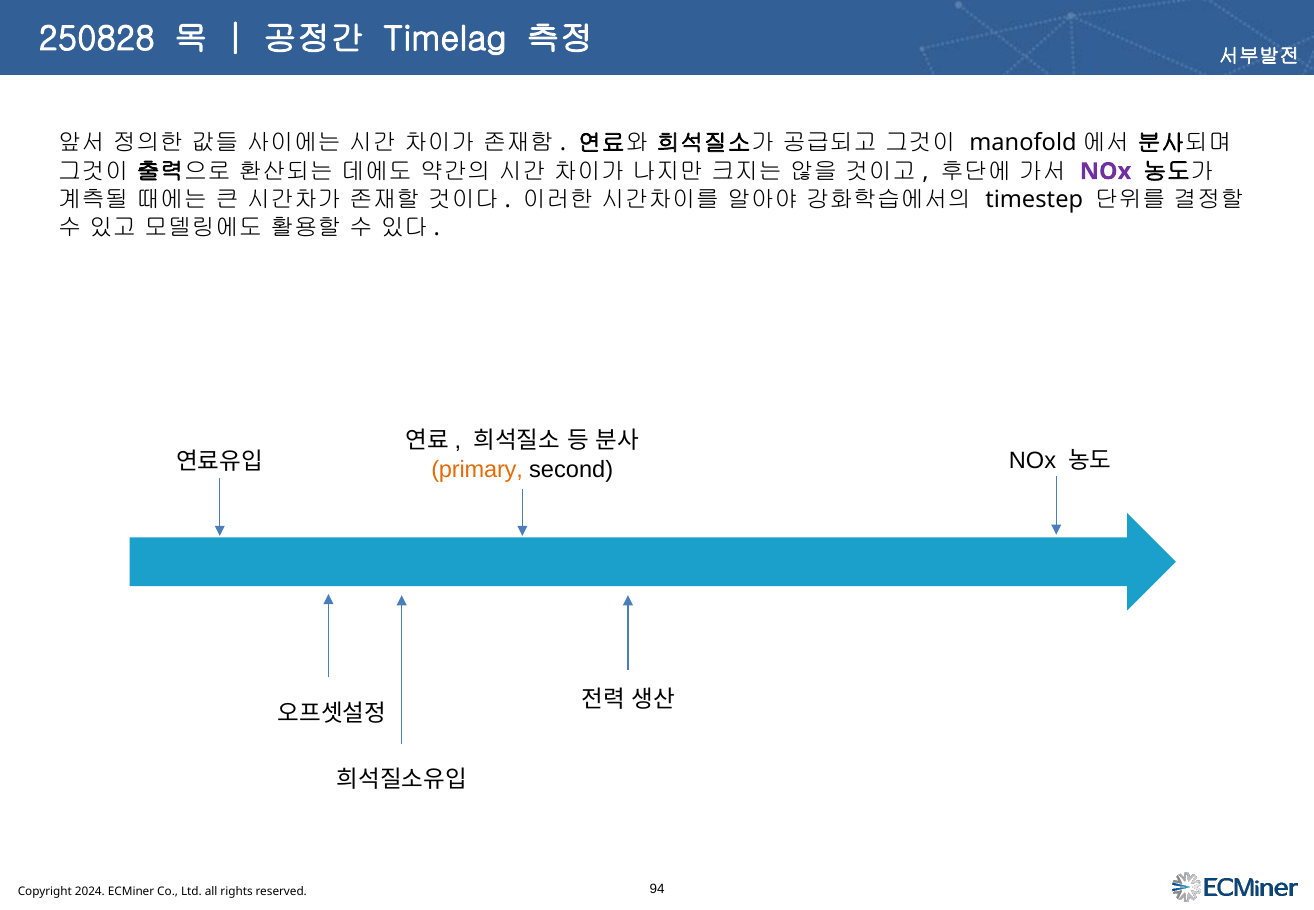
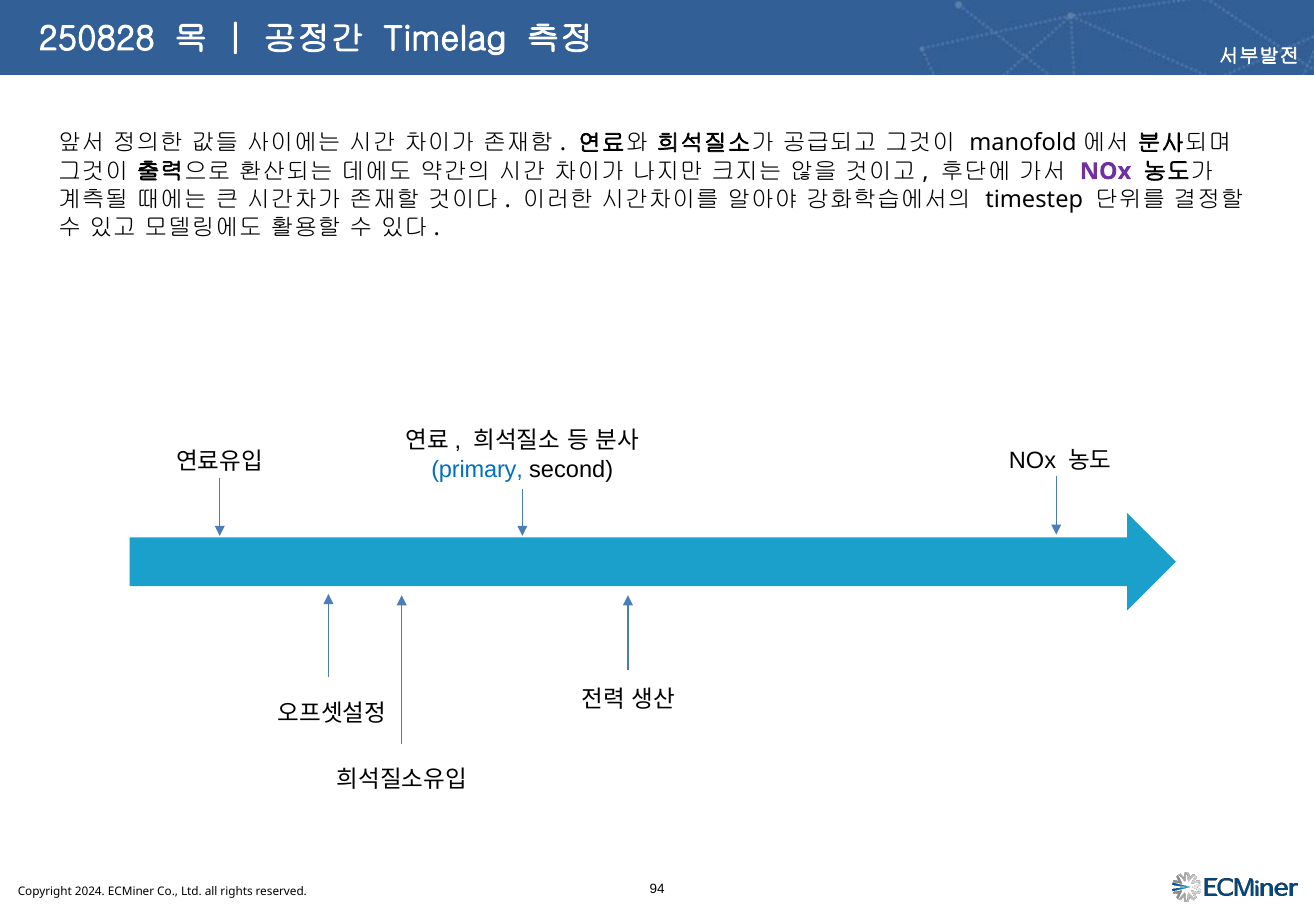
primary colour: orange -> blue
